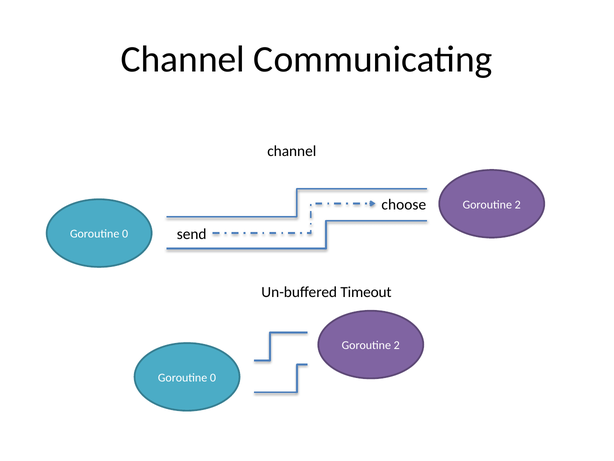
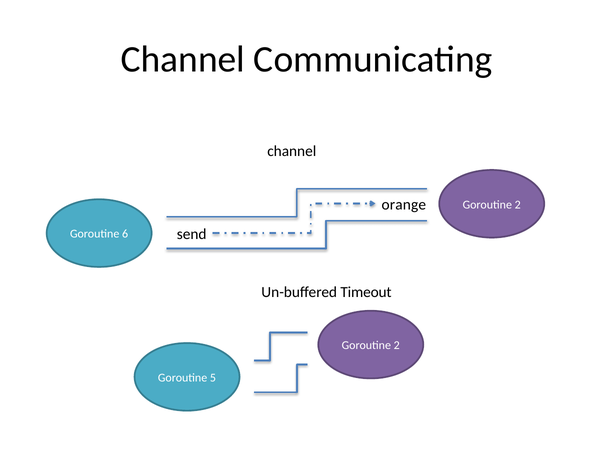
choose: choose -> orange
0 at (125, 234): 0 -> 6
0 at (213, 377): 0 -> 5
